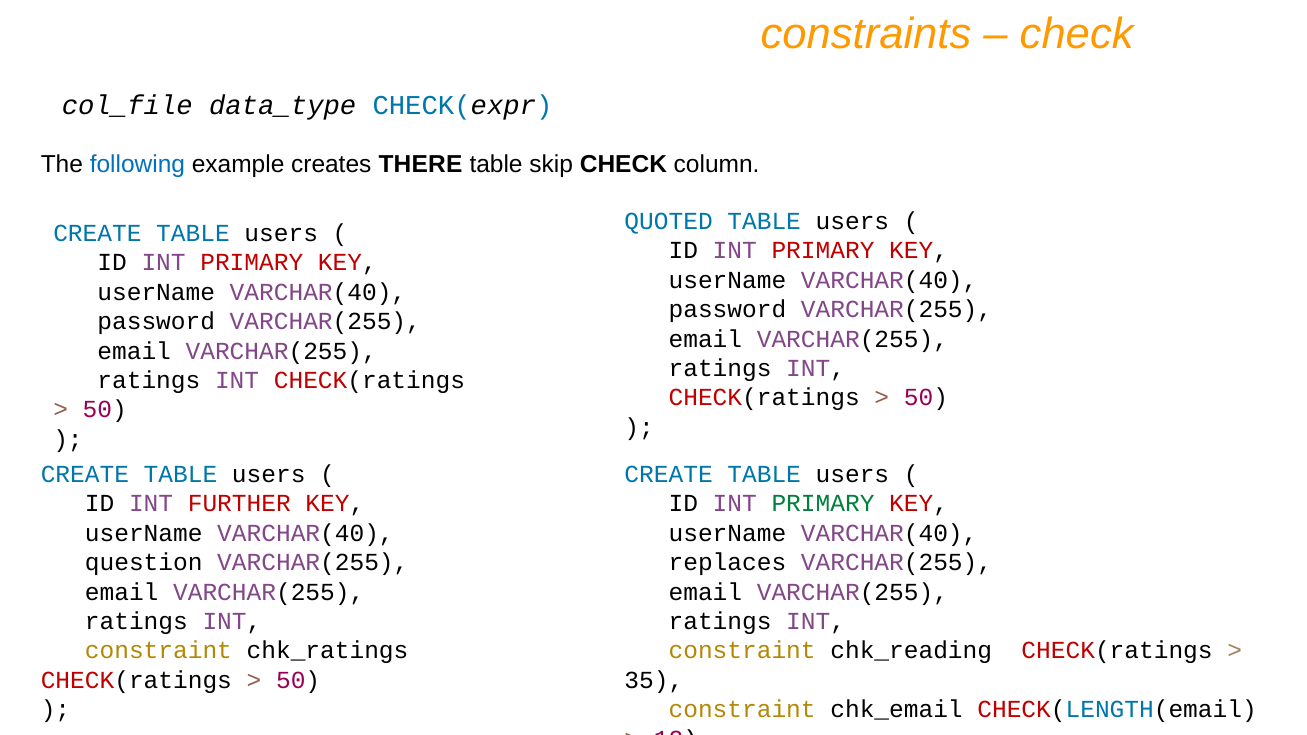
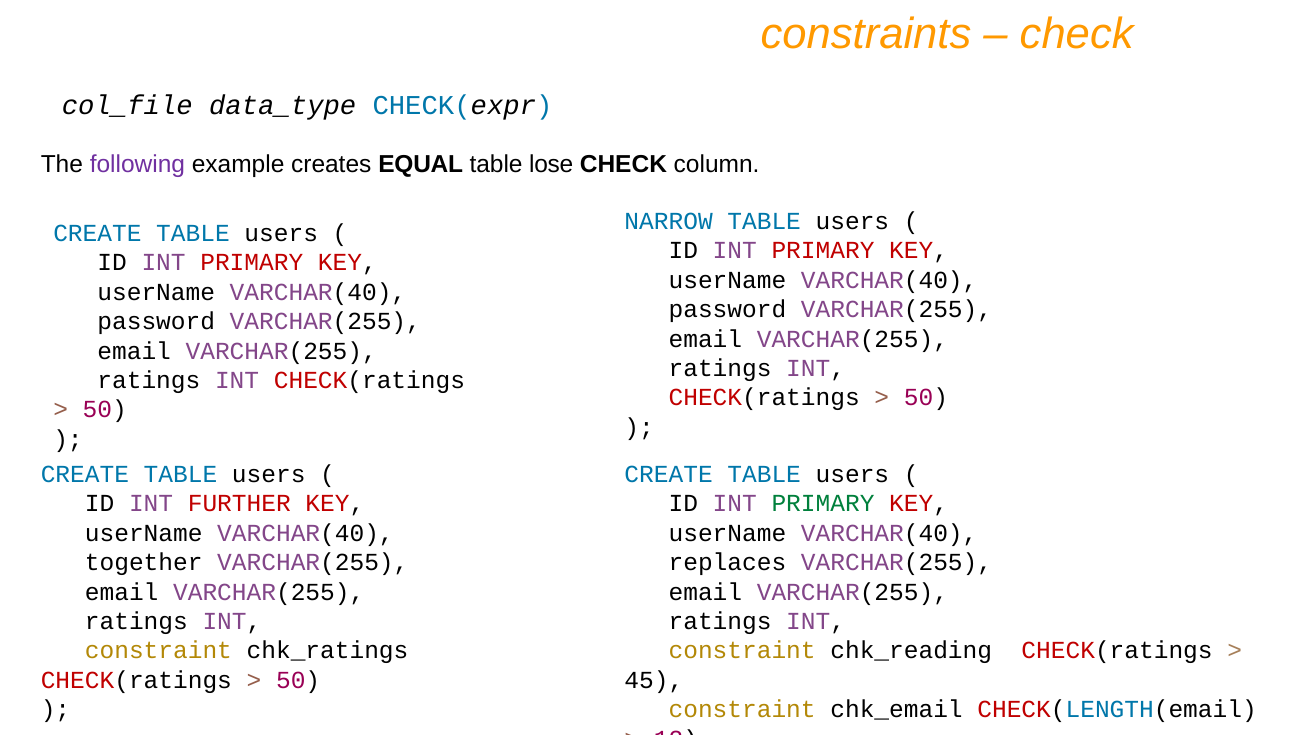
following colour: blue -> purple
THERE: THERE -> EQUAL
skip: skip -> lose
QUOTED: QUOTED -> NARROW
question: question -> together
35: 35 -> 45
